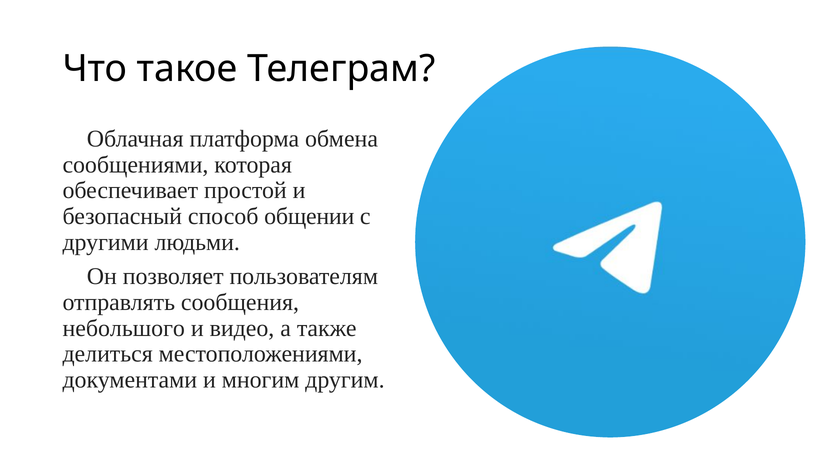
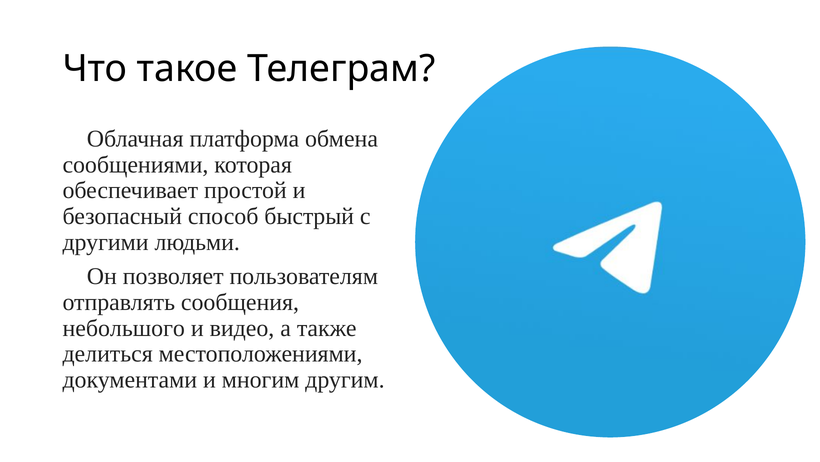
общении: общении -> быстрый
